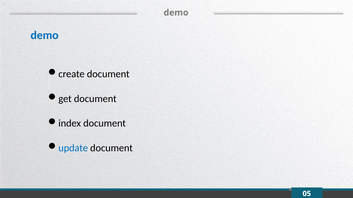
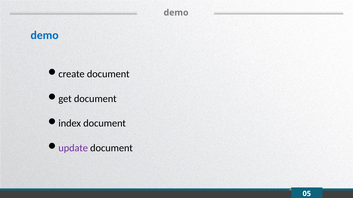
update colour: blue -> purple
